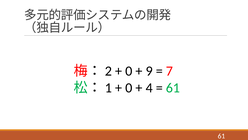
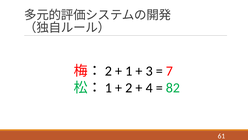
0 at (129, 71): 0 -> 1
9: 9 -> 3
0 at (129, 88): 0 -> 2
61 at (173, 88): 61 -> 82
